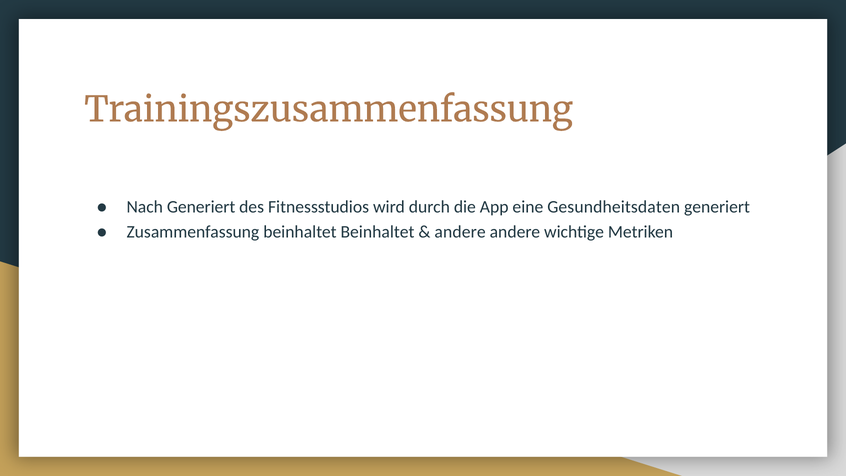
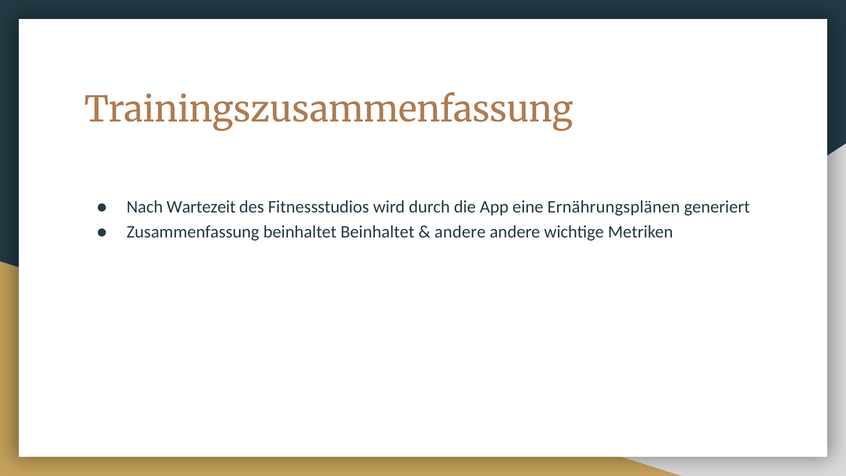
Nach Generiert: Generiert -> Wartezeit
Gesundheitsdaten: Gesundheitsdaten -> Ernährungsplänen
